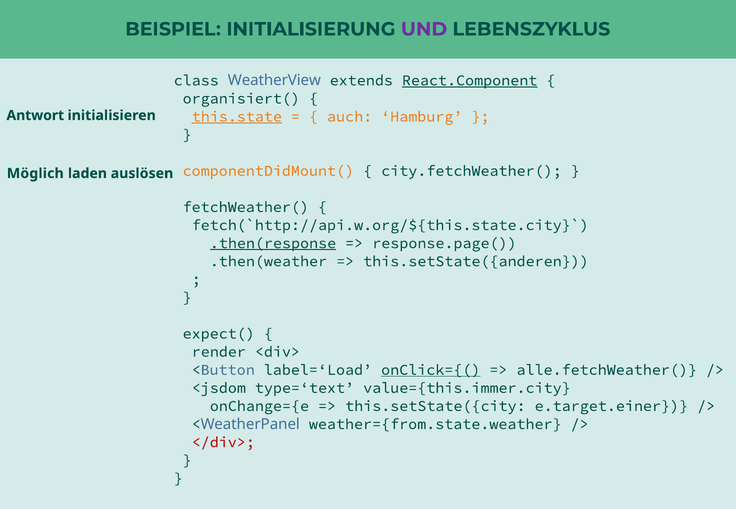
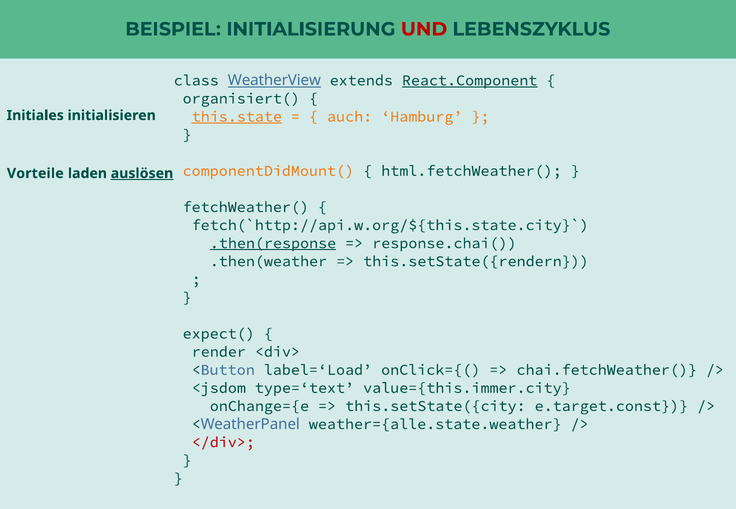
UND colour: purple -> red
WeatherView underline: none -> present
Antwort: Antwort -> Initiales
city.fetchWeather(: city.fetchWeather( -> html.fetchWeather(
Möglich: Möglich -> Vorteile
auslösen underline: none -> present
response.page(: response.page( -> response.chai(
this.setState({anderen: this.setState({anderen -> this.setState({rendern
onClick={( underline: present -> none
alle.fetchWeather(: alle.fetchWeather( -> chai.fetchWeather(
e.target.einer: e.target.einer -> e.target.const
weather={from.state.weather: weather={from.state.weather -> weather={alle.state.weather
